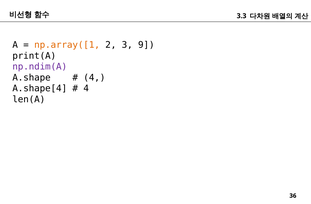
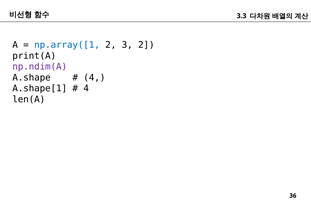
np.array([1 colour: orange -> blue
3 9: 9 -> 2
A.shape[4: A.shape[4 -> A.shape[1
